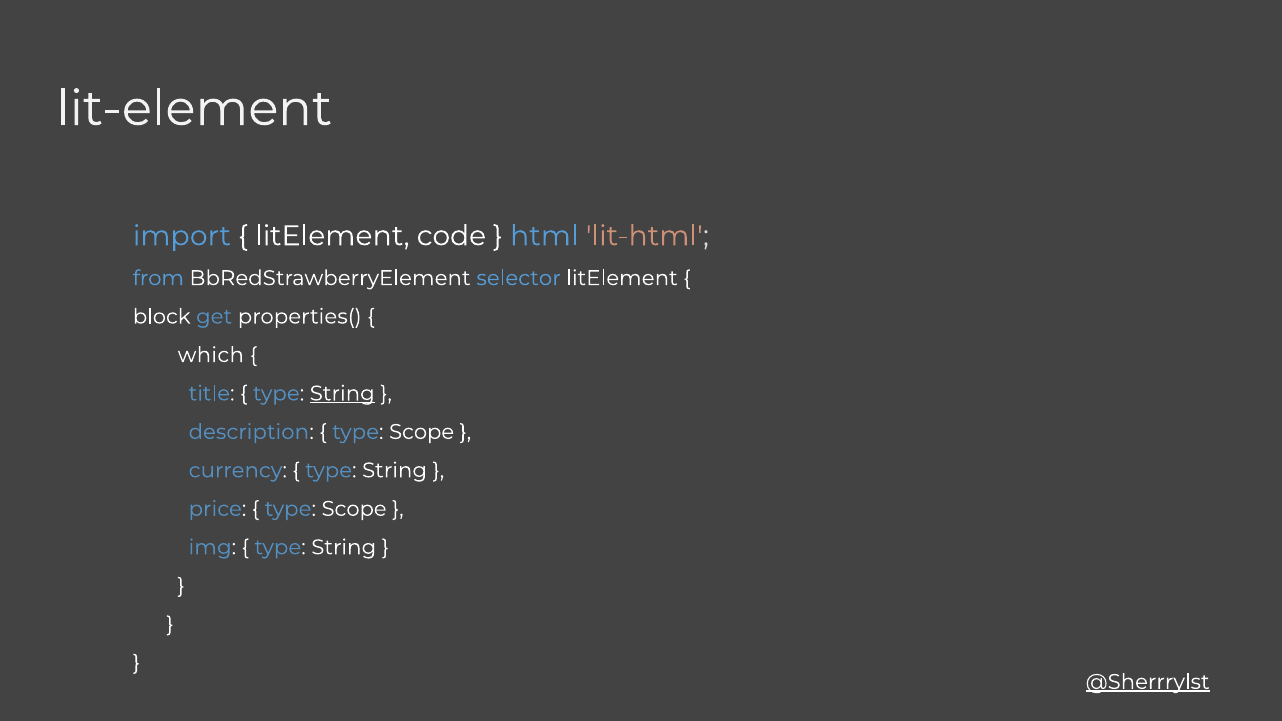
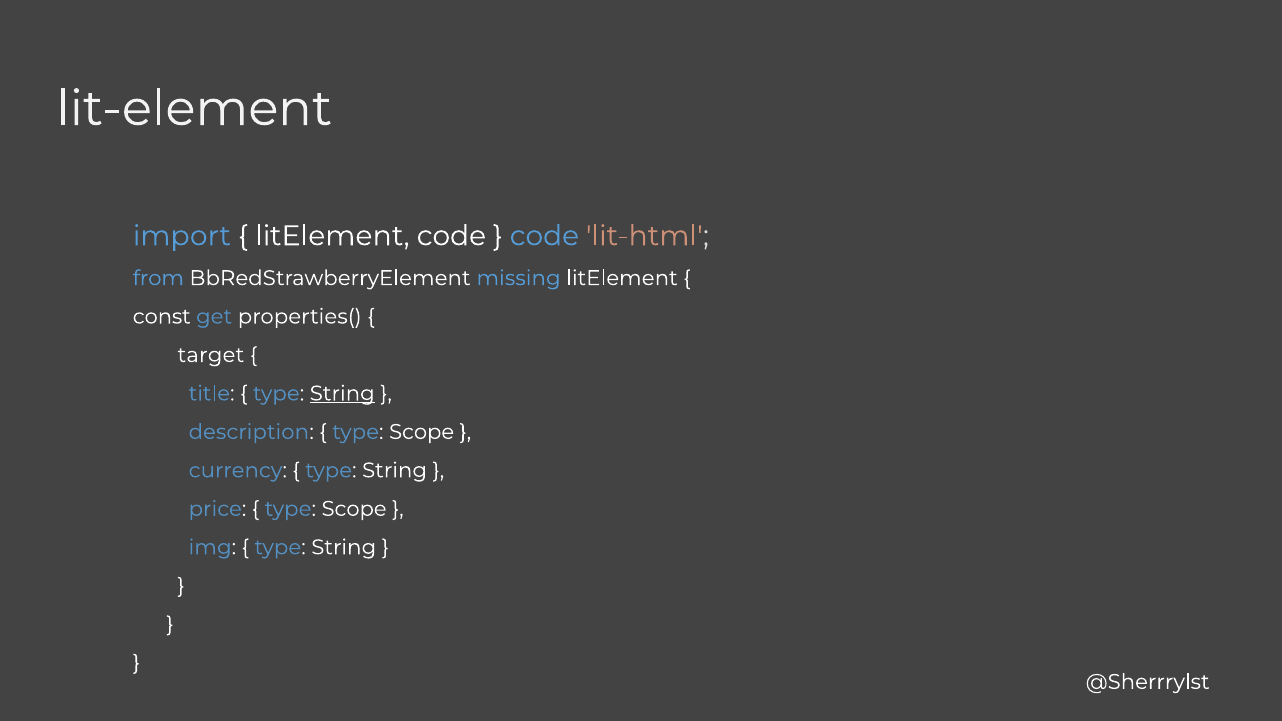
html at (544, 236): html -> code
selector: selector -> missing
block: block -> const
which: which -> target
@Sherrrylst underline: present -> none
